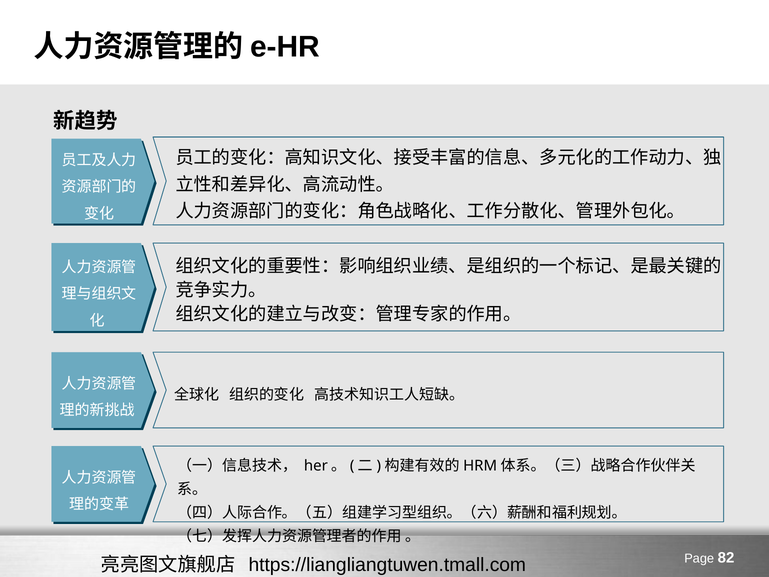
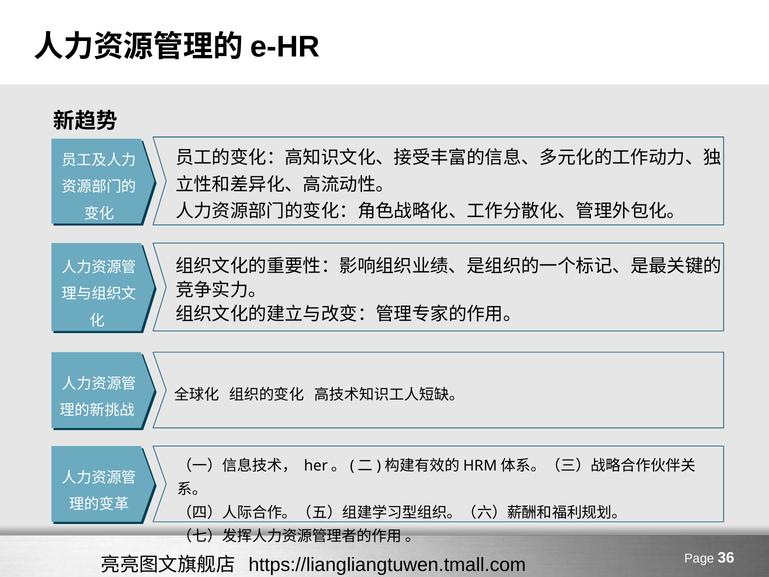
82: 82 -> 36
